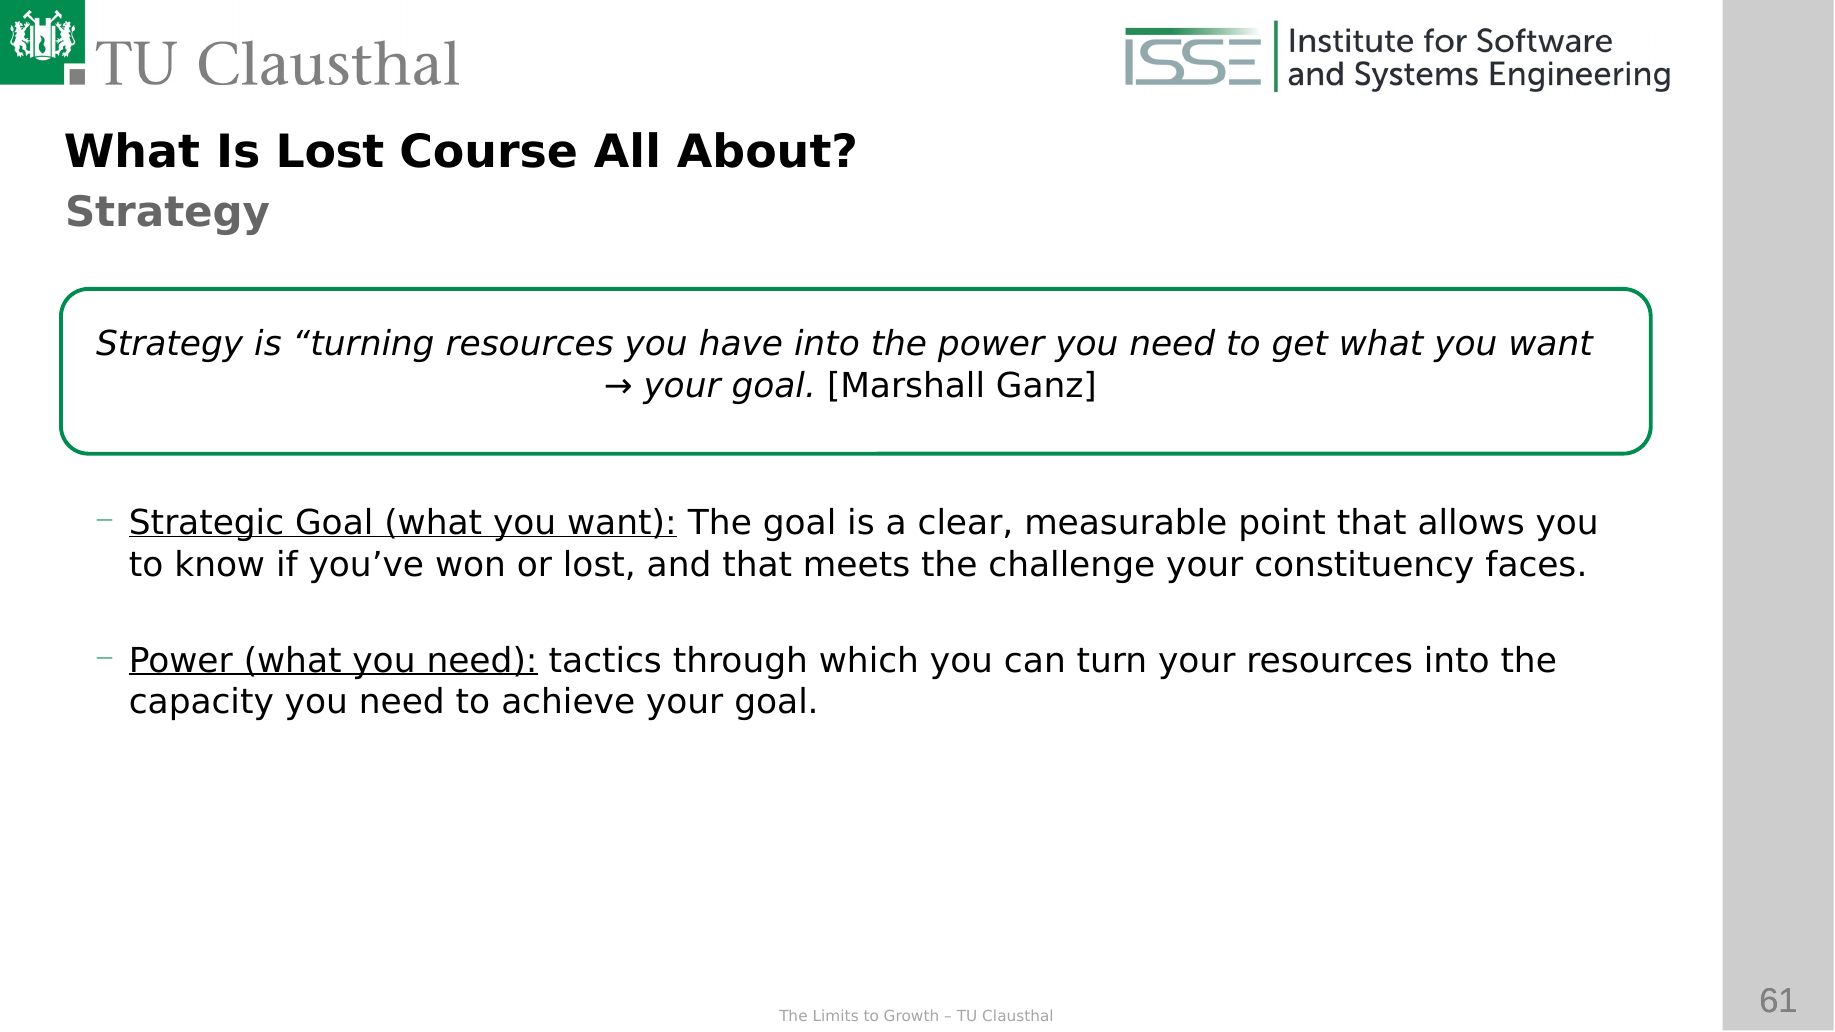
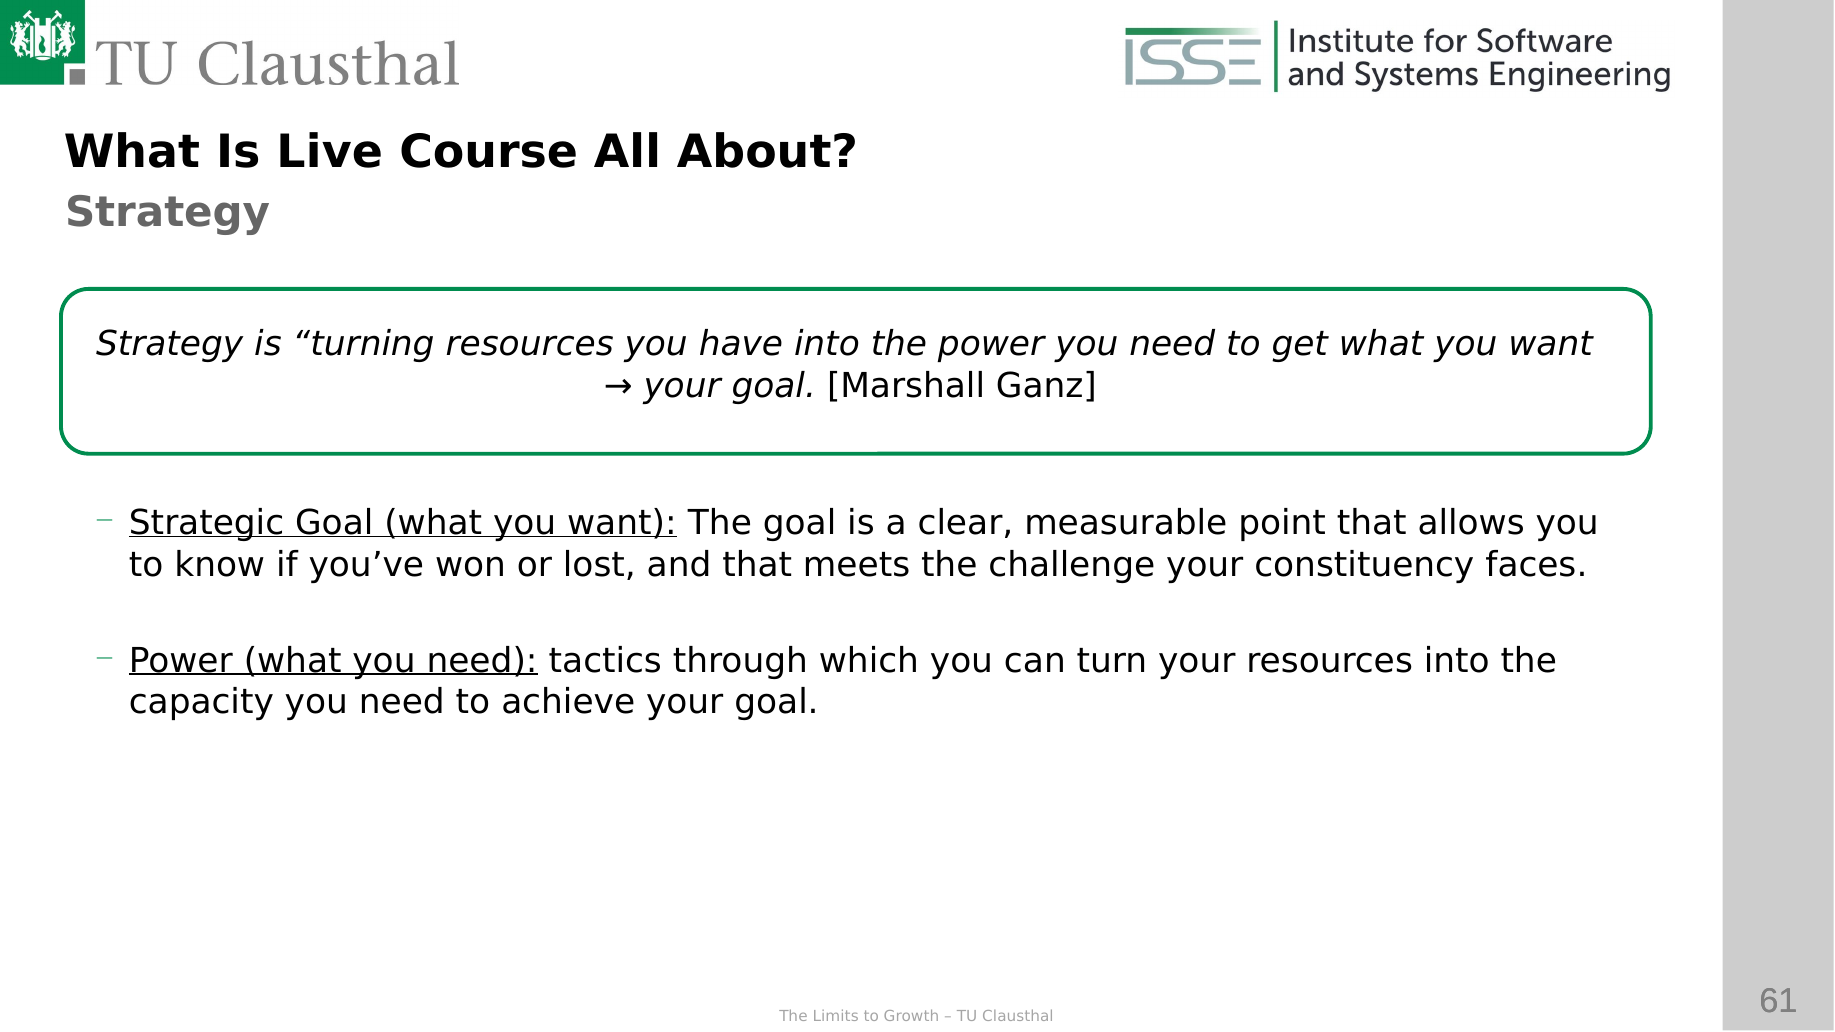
Is Lost: Lost -> Live
